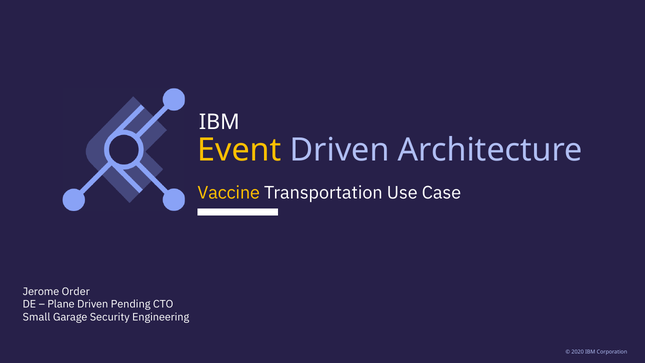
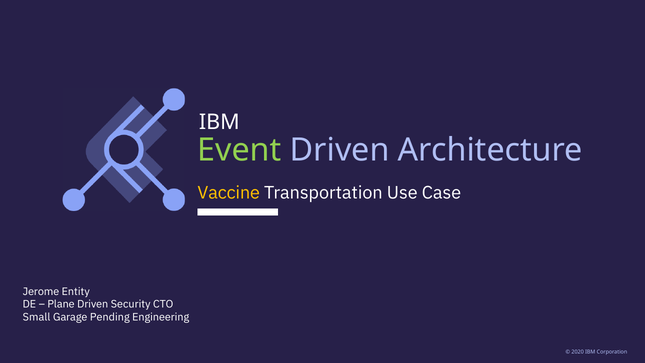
Event colour: yellow -> light green
Order: Order -> Entity
Pending: Pending -> Security
Security: Security -> Pending
